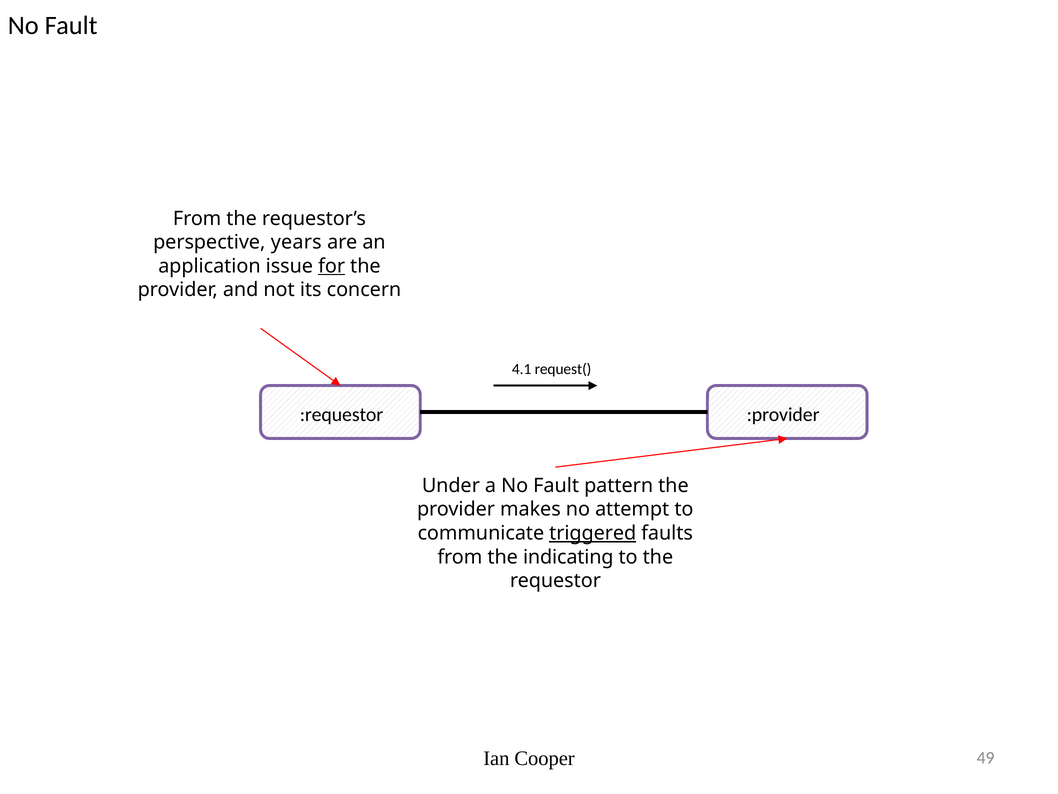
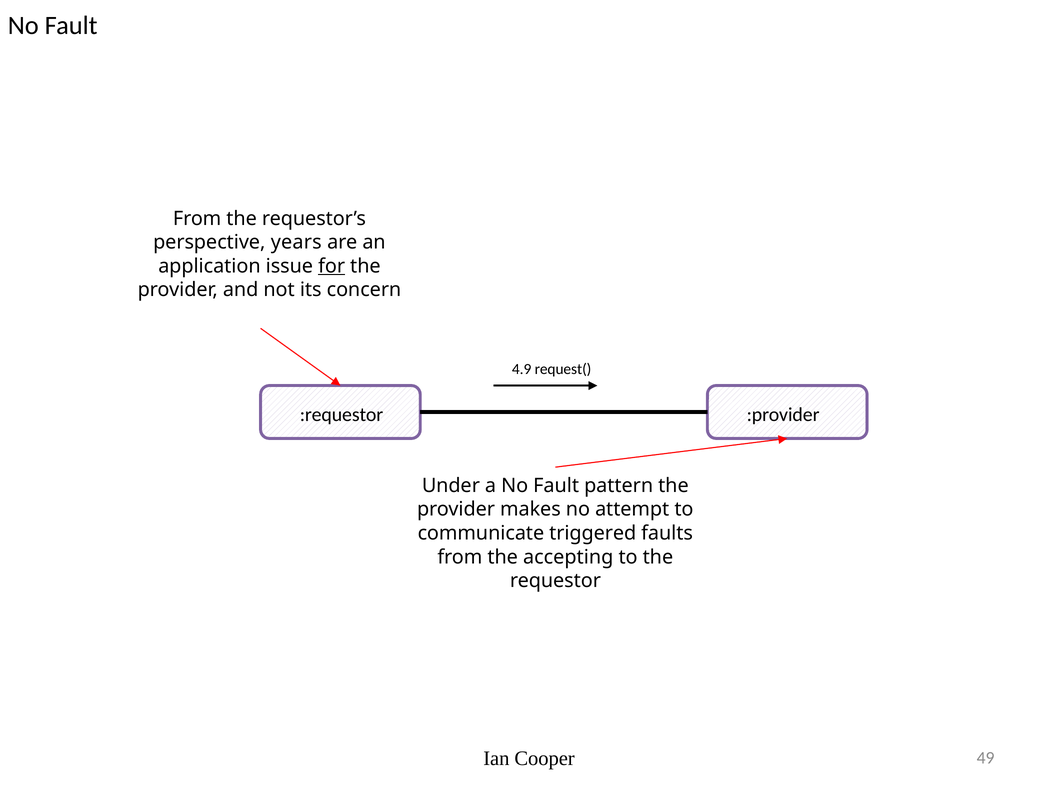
4.1: 4.1 -> 4.9
triggered underline: present -> none
indicating: indicating -> accepting
